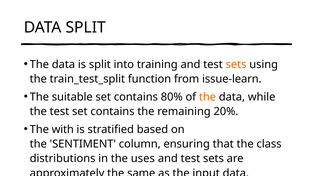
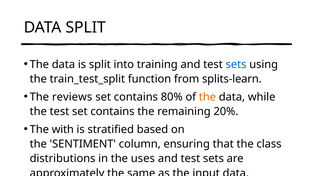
sets at (236, 64) colour: orange -> blue
issue-learn: issue-learn -> splits-learn
suitable: suitable -> reviews
